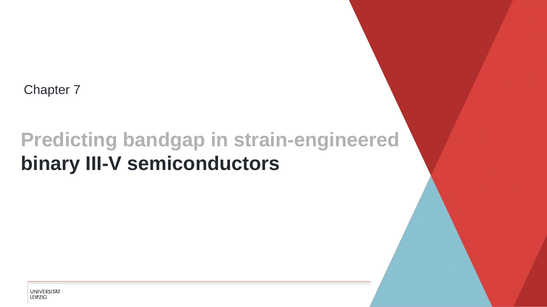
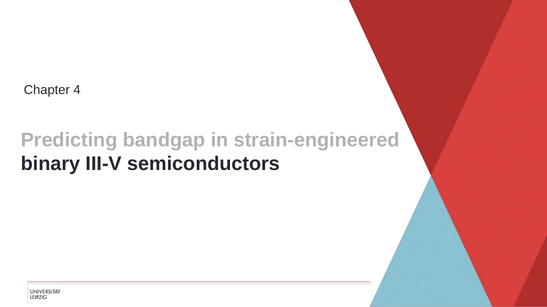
7: 7 -> 4
